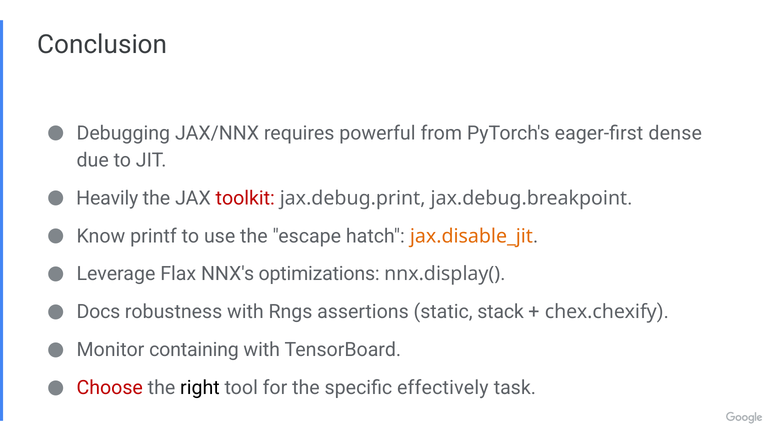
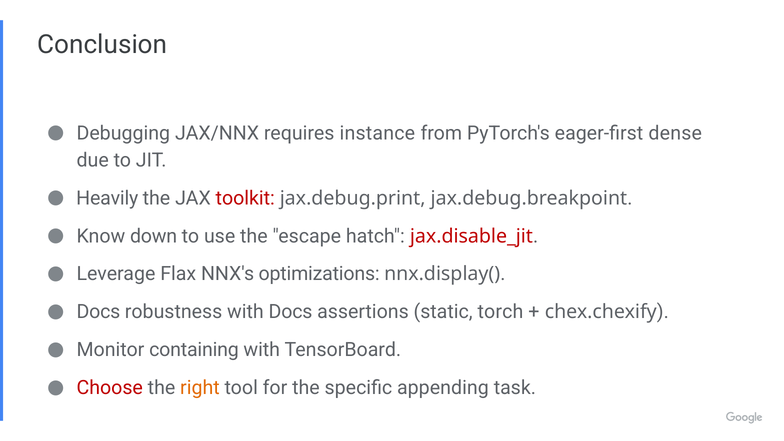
powerful: powerful -> instance
printf: printf -> down
jax.disable_jit colour: orange -> red
with Rngs: Rngs -> Docs
stack: stack -> torch
right colour: black -> orange
effectively: effectively -> appending
